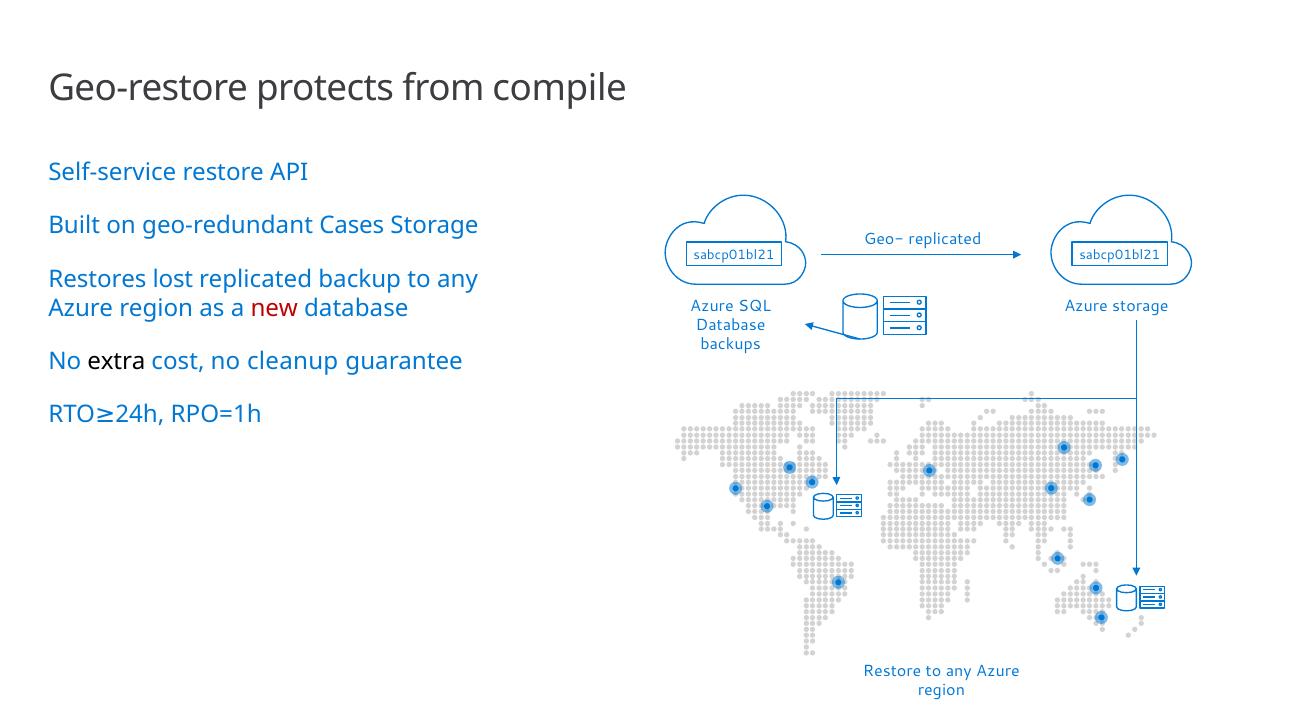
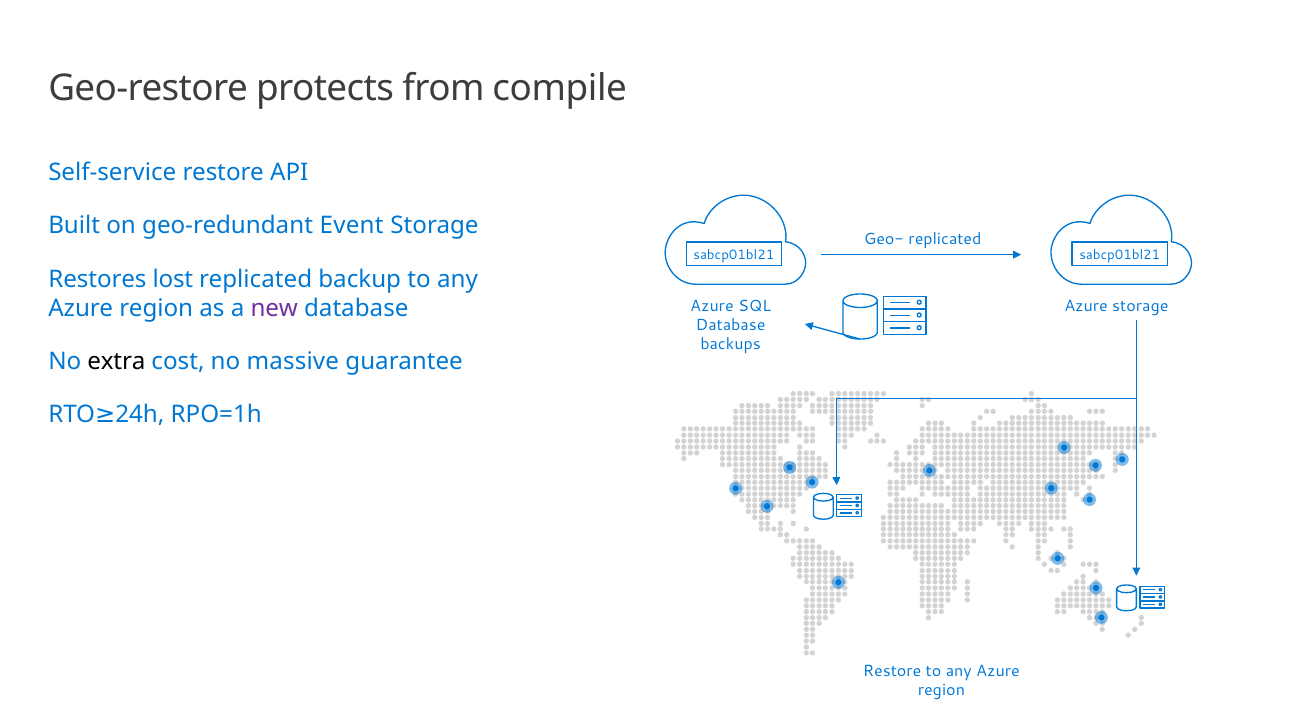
Cases: Cases -> Event
new colour: red -> purple
cleanup: cleanup -> massive
